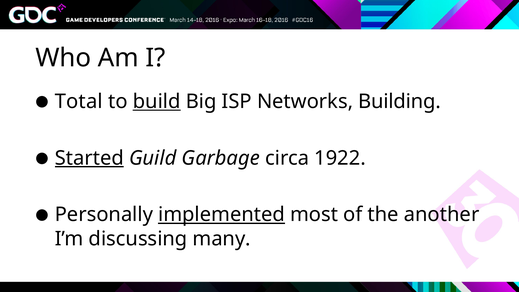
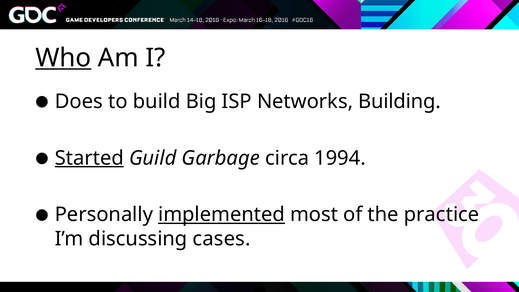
Who underline: none -> present
Total: Total -> Does
build underline: present -> none
1922: 1922 -> 1994
another: another -> practice
many: many -> cases
